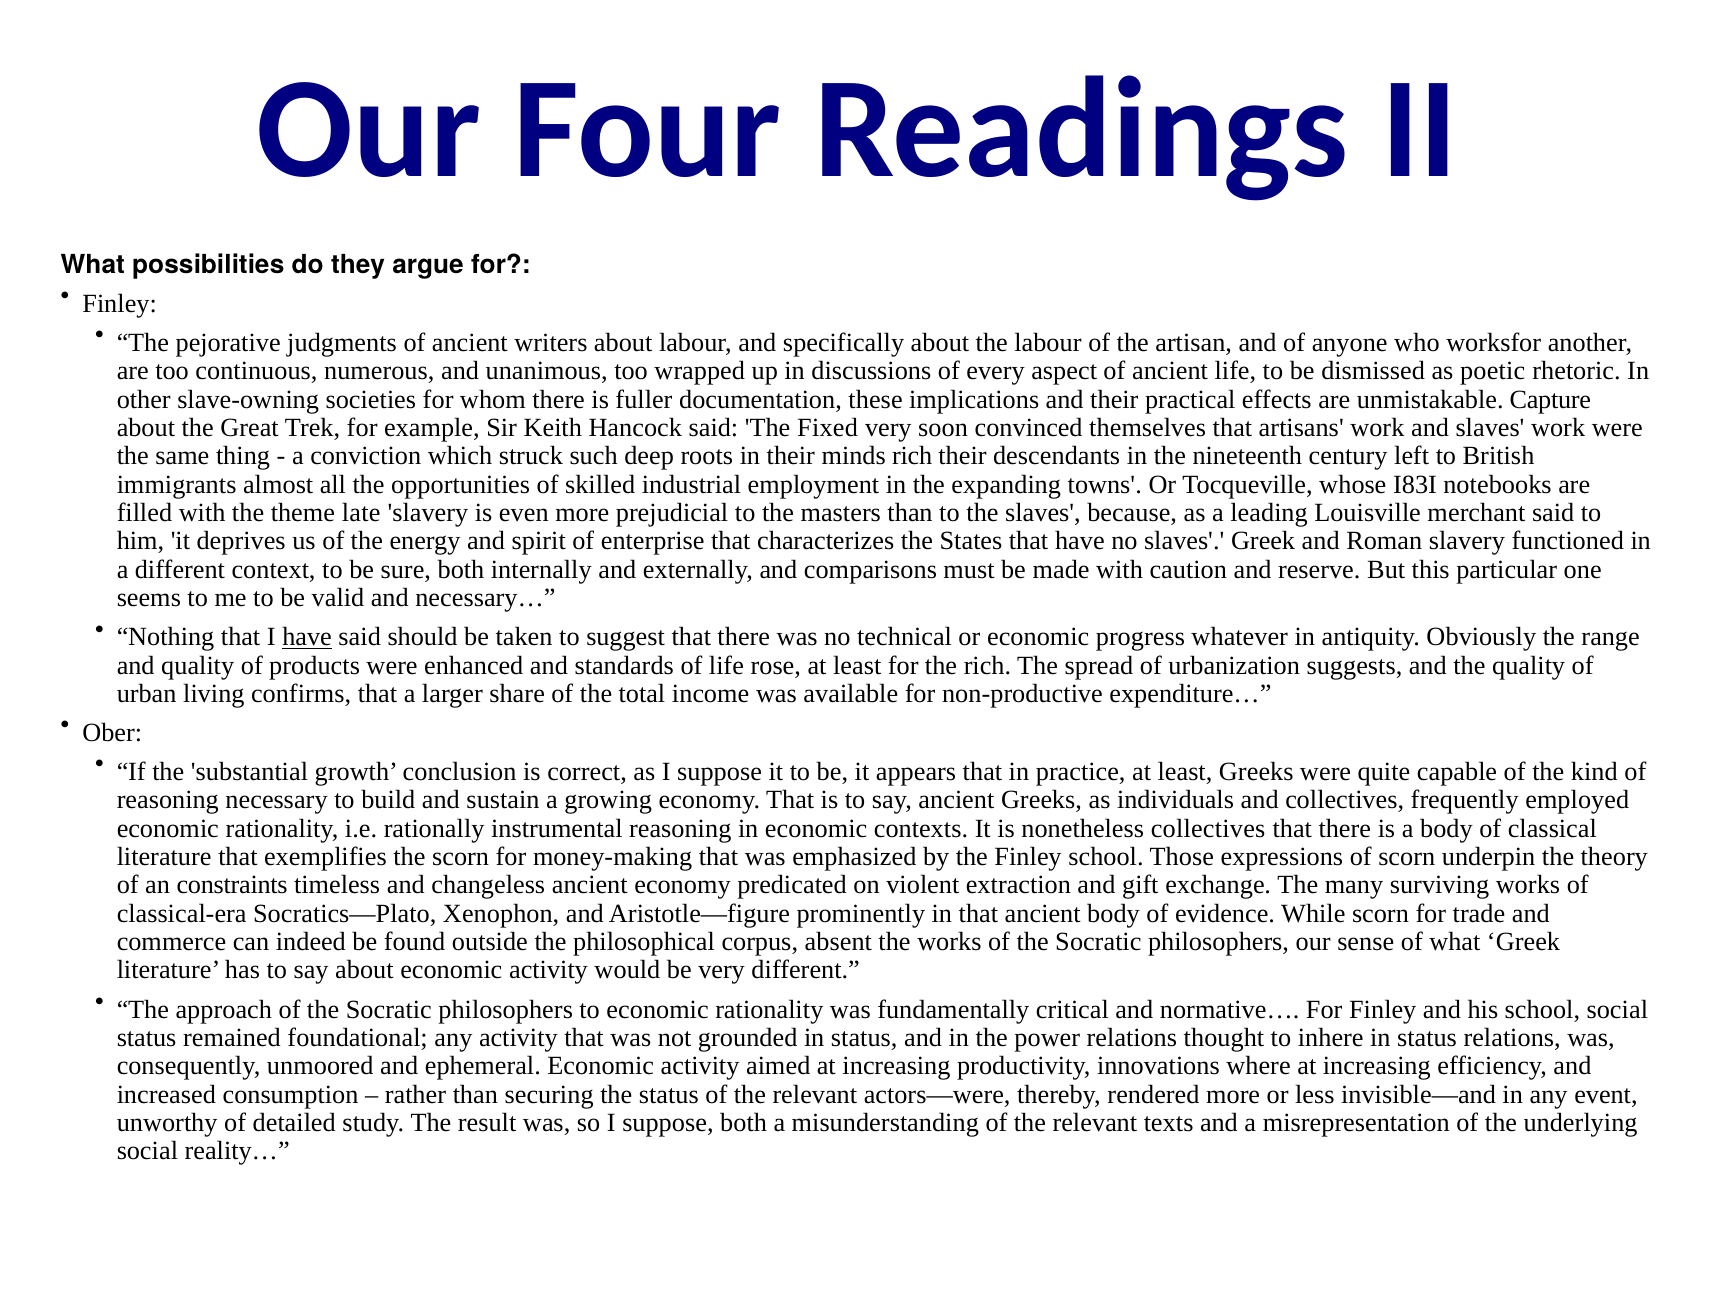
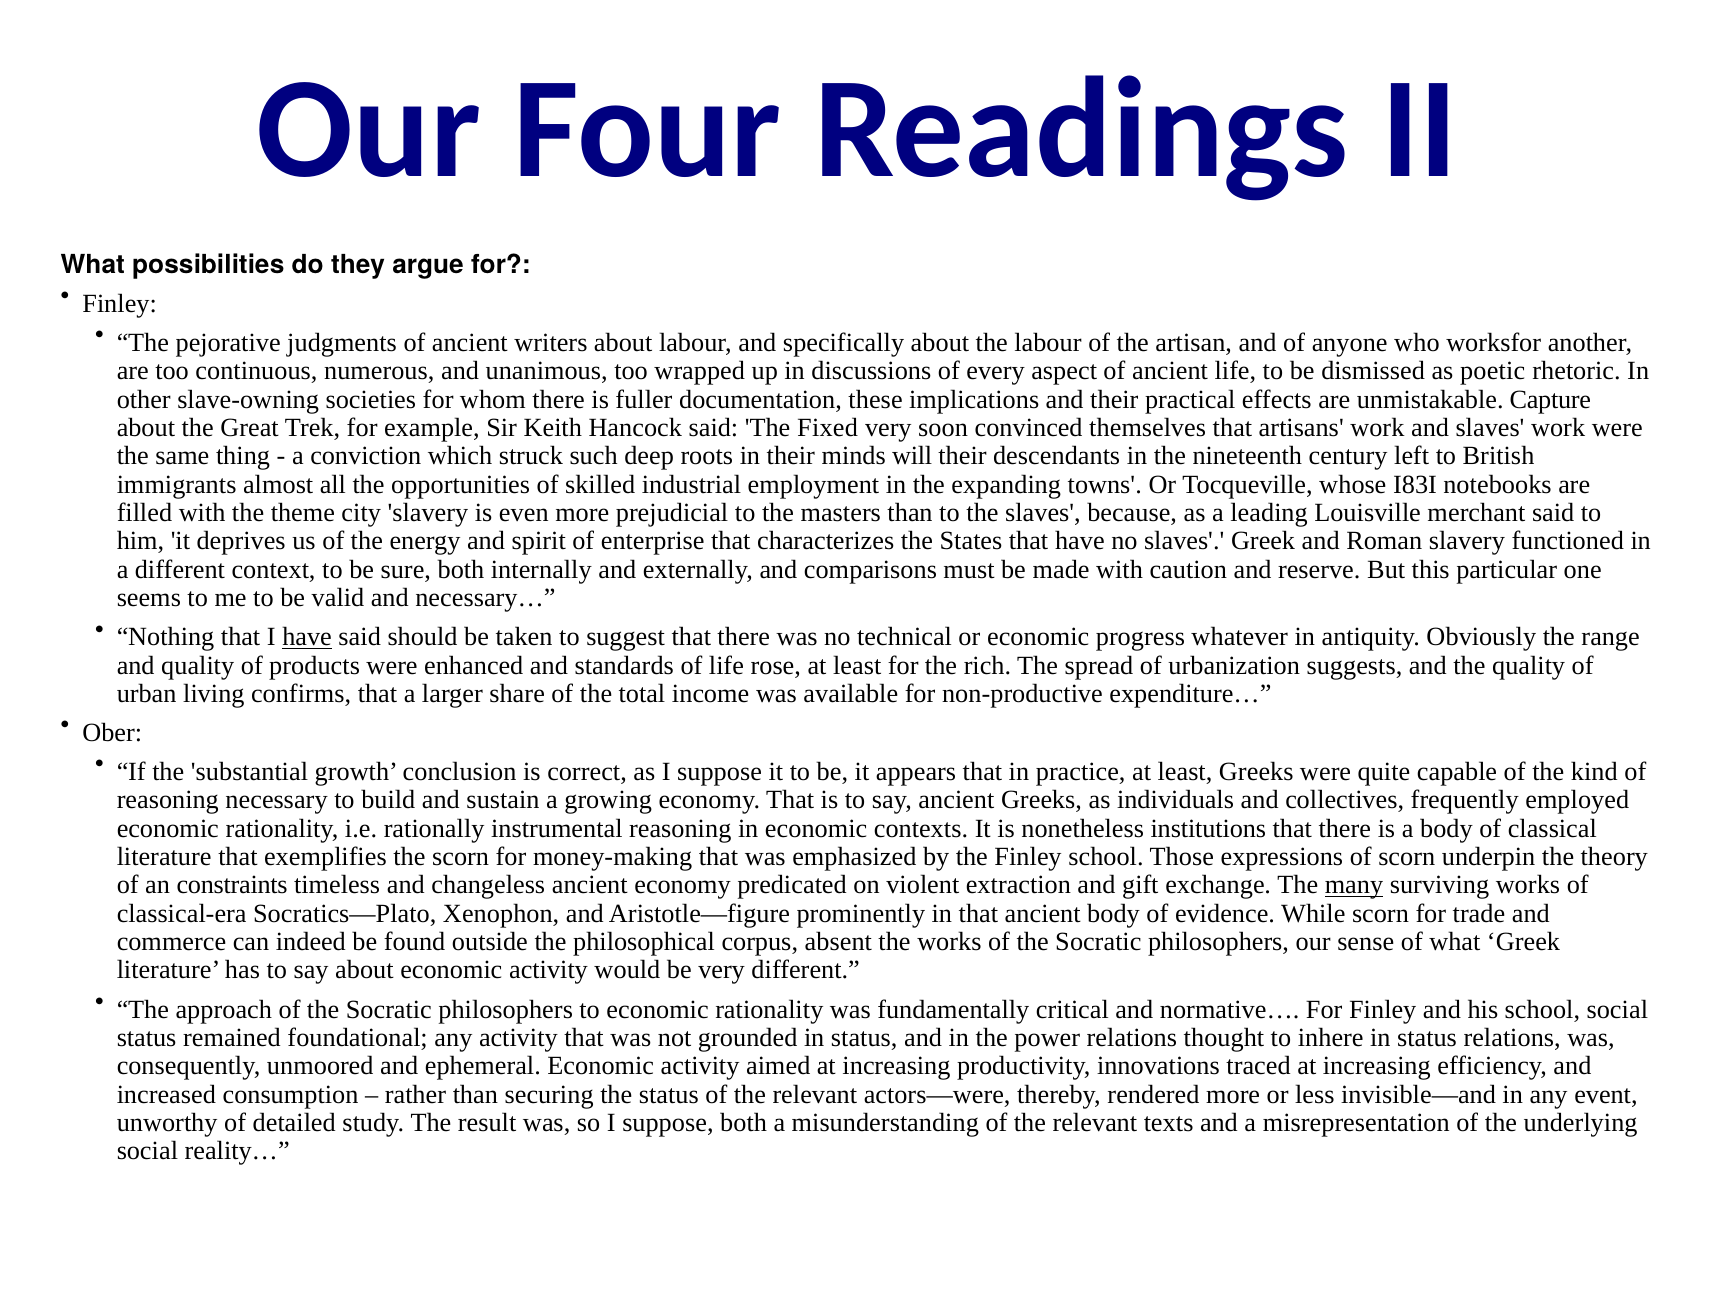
minds rich: rich -> will
late: late -> city
nonetheless collectives: collectives -> institutions
many underline: none -> present
where: where -> traced
